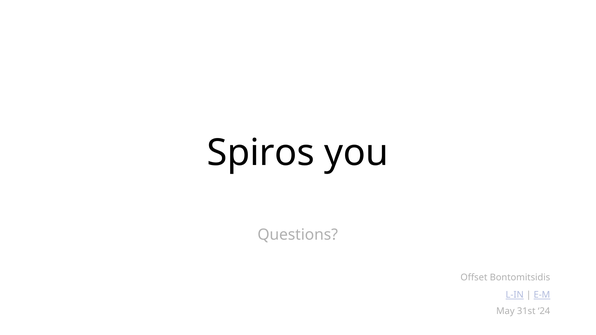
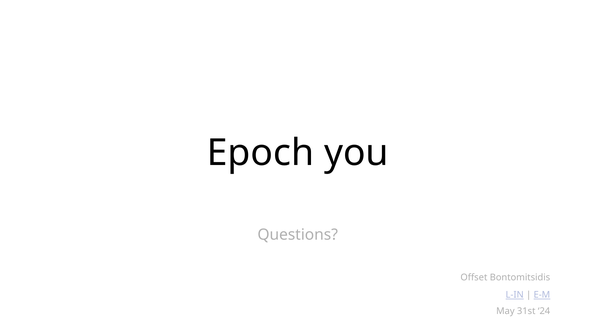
Spiros: Spiros -> Epoch
